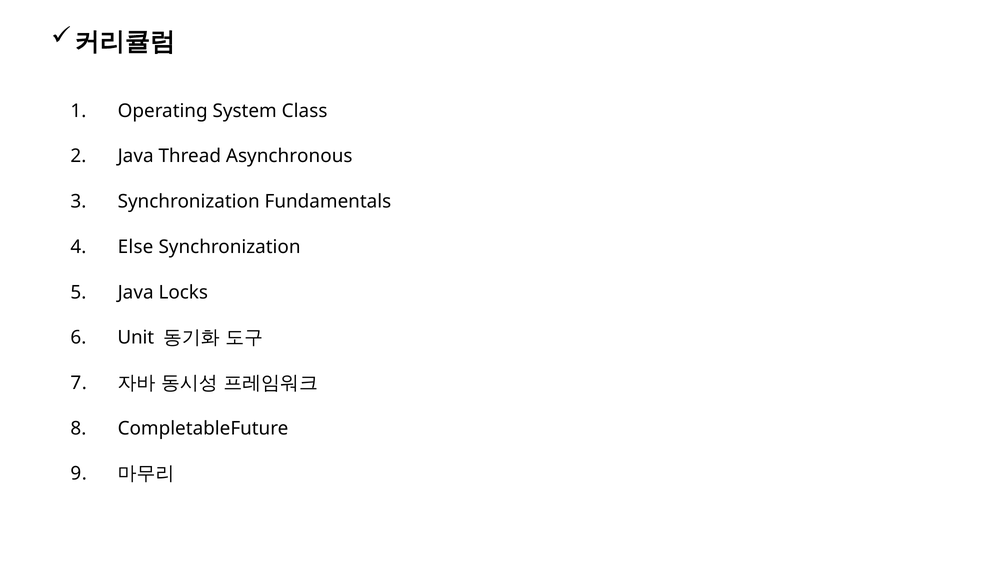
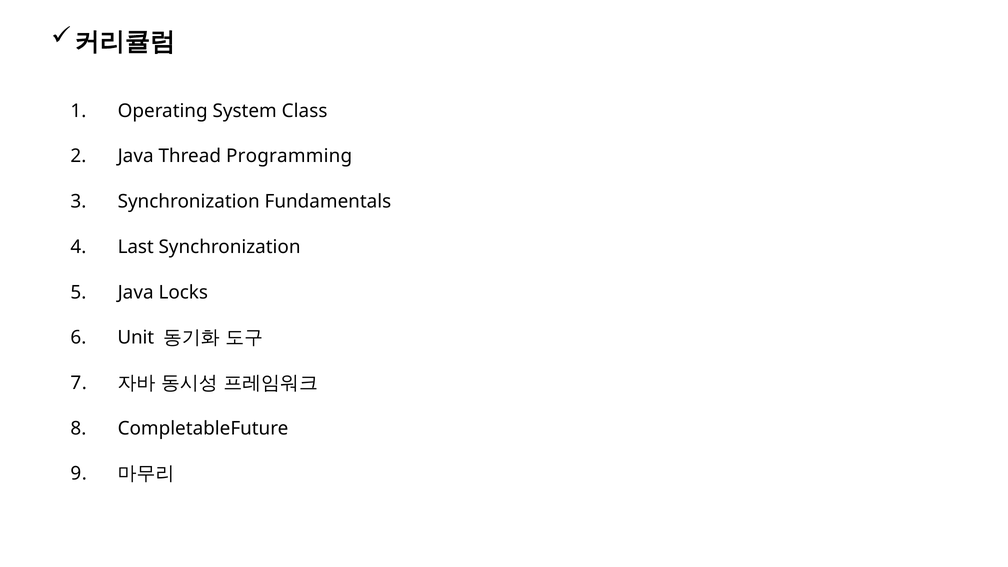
Asynchronous: Asynchronous -> Programming
Else: Else -> Last
